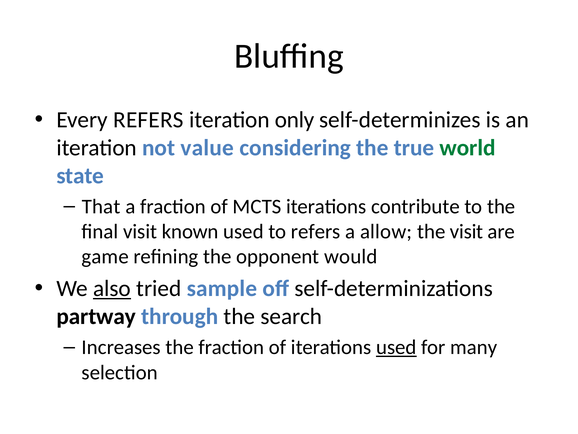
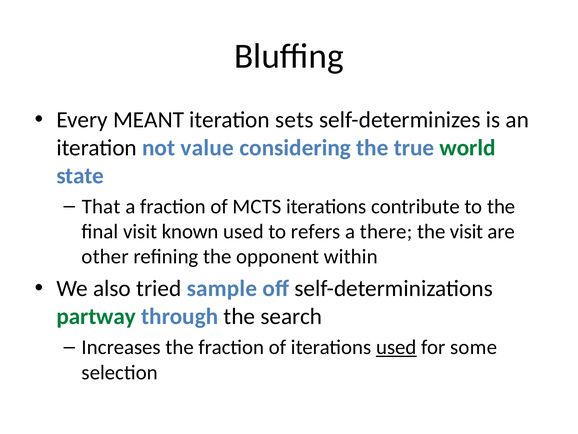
Every REFERS: REFERS -> MEANT
only: only -> sets
allow: allow -> there
game: game -> other
would: would -> within
also underline: present -> none
partway colour: black -> green
many: many -> some
